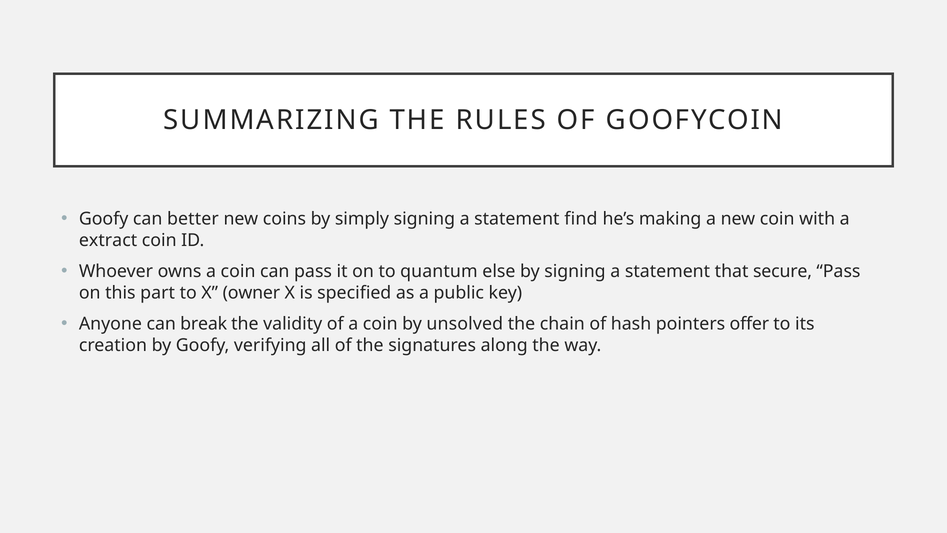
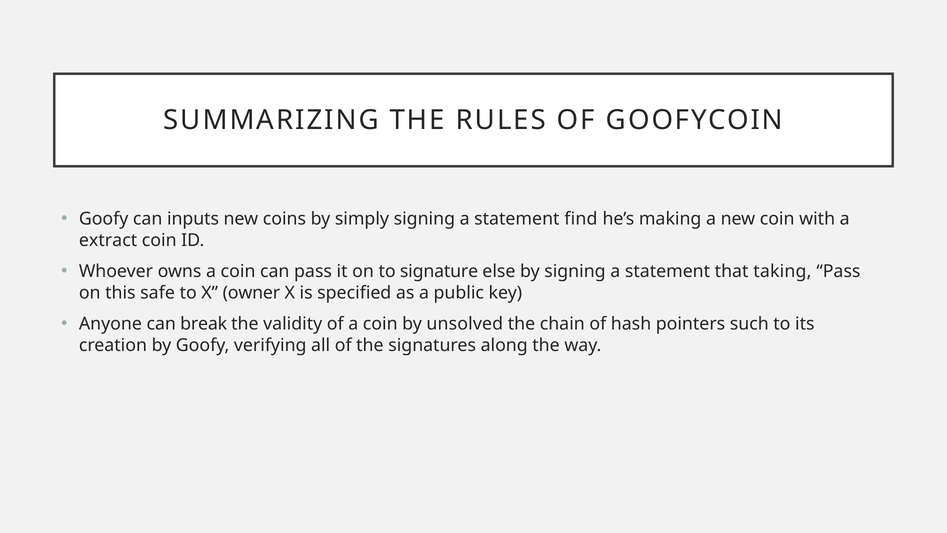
better: better -> inputs
quantum: quantum -> signature
secure: secure -> taking
part: part -> safe
offer: offer -> such
